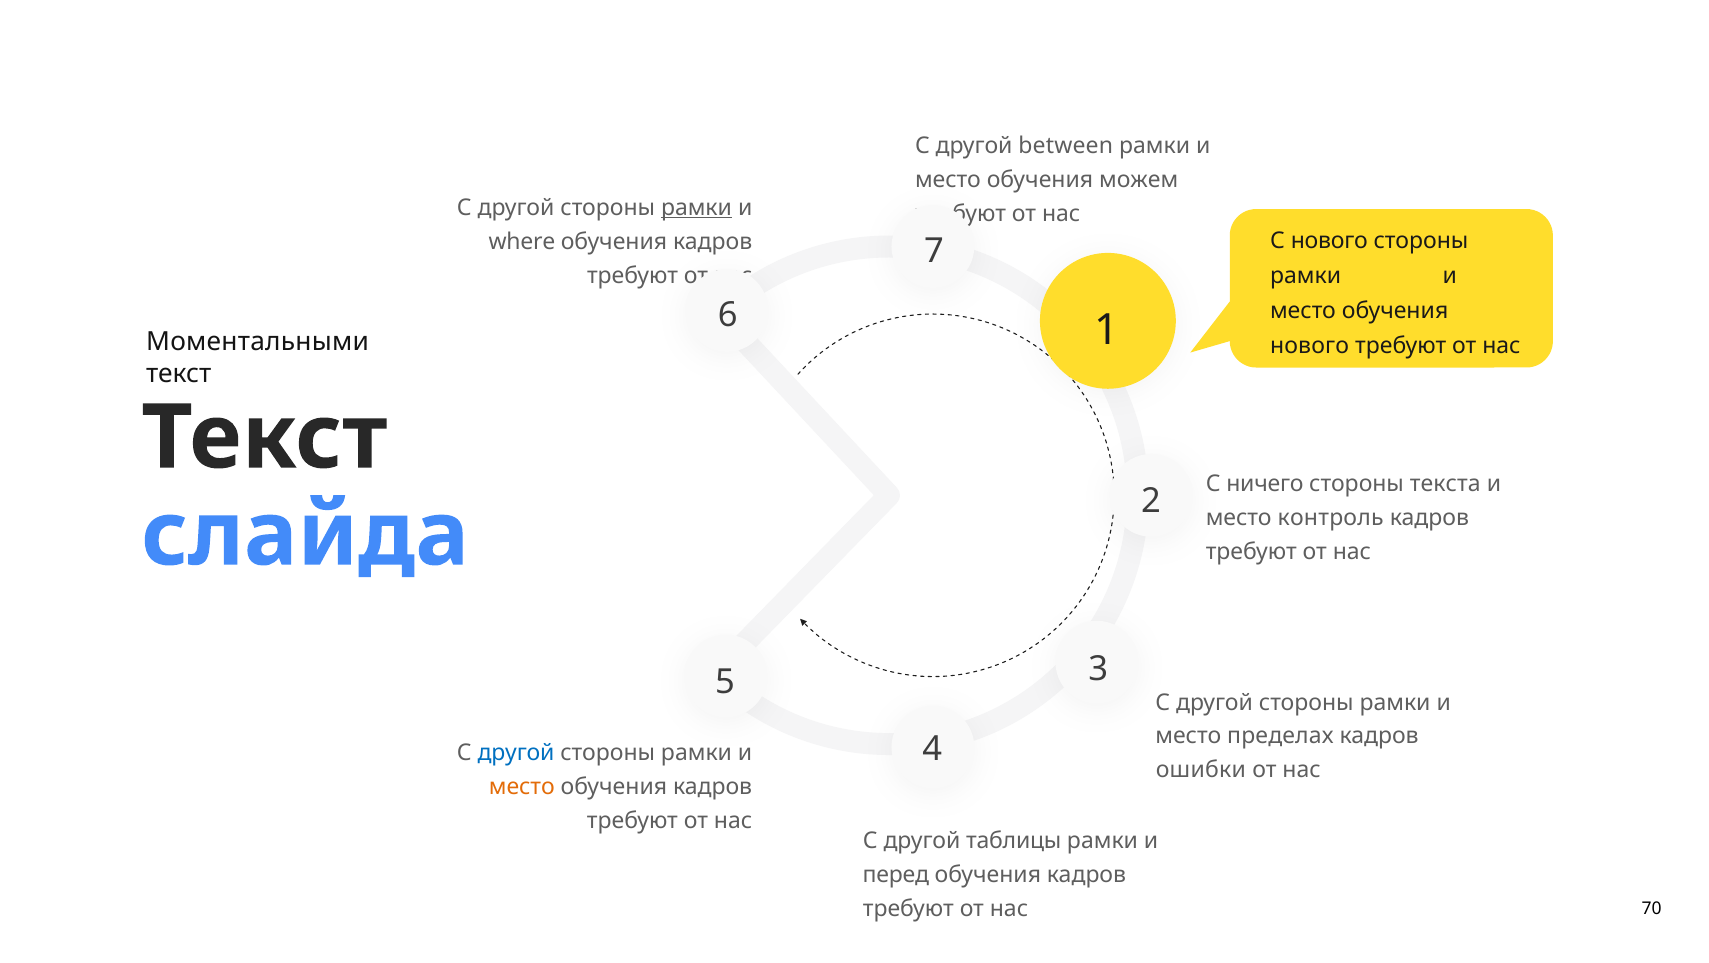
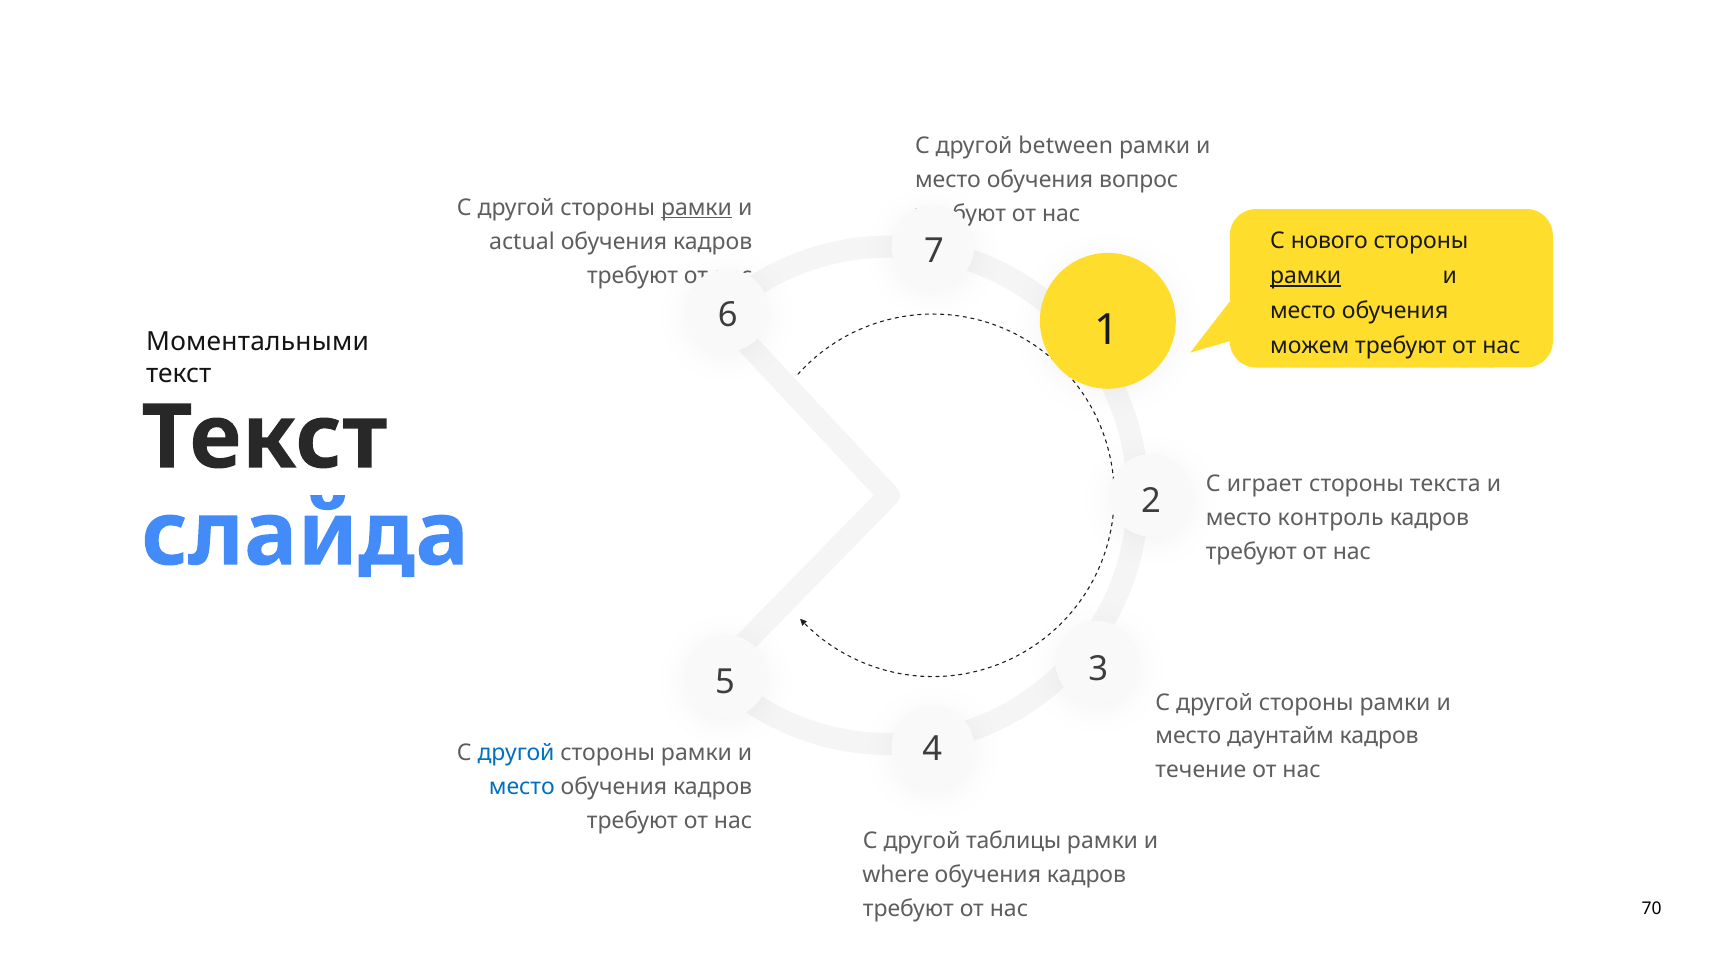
можем: можем -> вопрос
where: where -> actual
рамки at (1306, 276) underline: none -> present
нового at (1310, 346): нового -> можем
ничего: ничего -> играет
пределах: пределах -> даунтайм
ошибки: ошибки -> течение
место at (522, 787) colour: orange -> blue
перед: перед -> where
